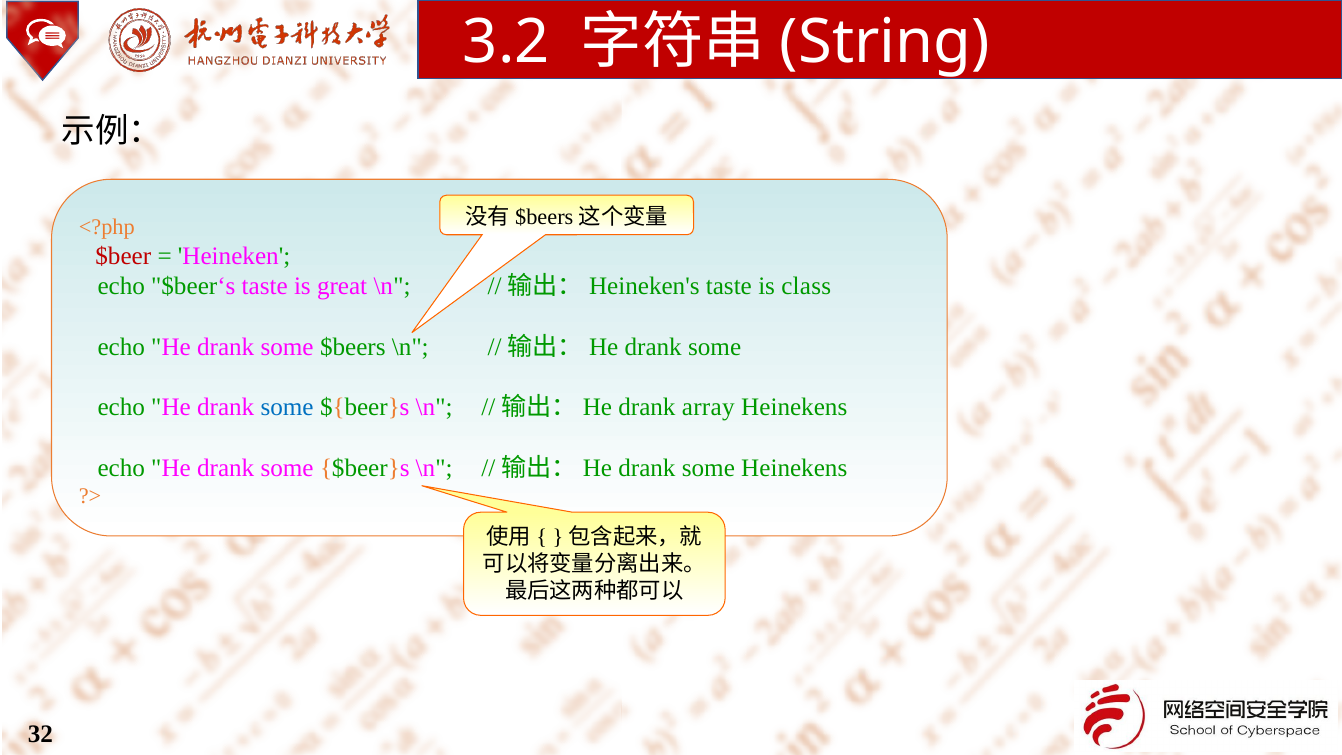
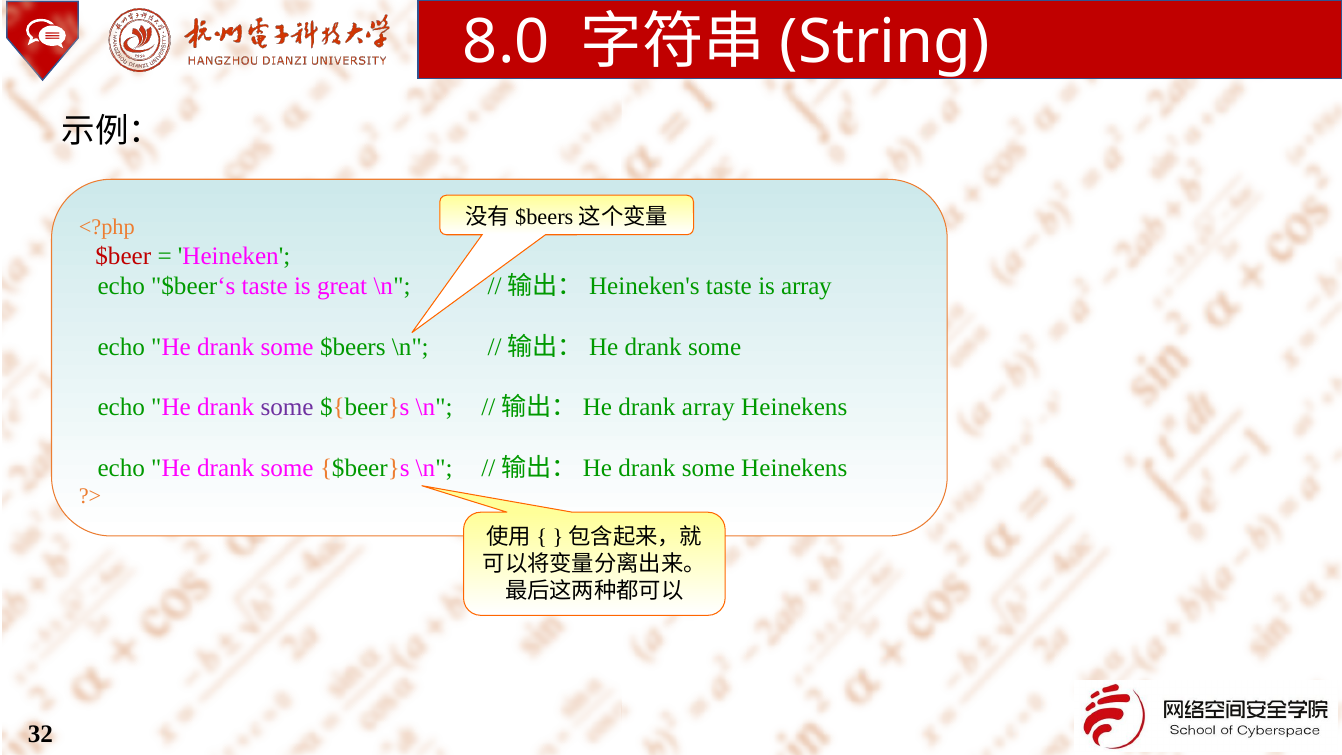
3.2: 3.2 -> 8.0
is class: class -> array
some at (287, 407) colour: blue -> purple
